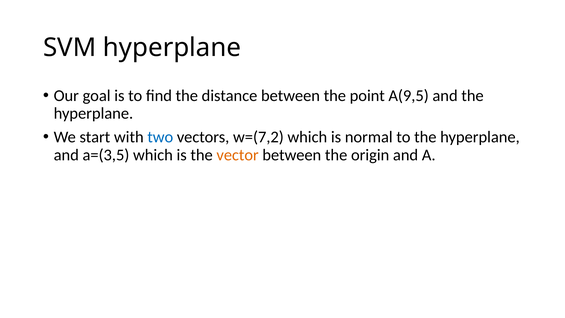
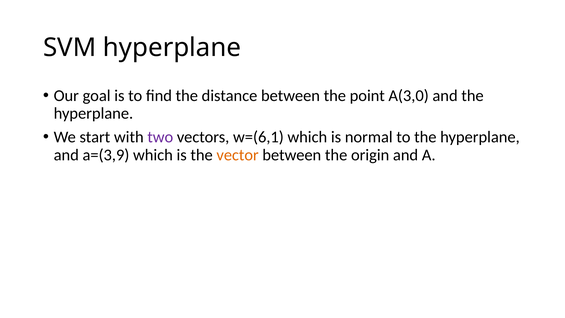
A(9,5: A(9,5 -> A(3,0
two colour: blue -> purple
w=(7,2: w=(7,2 -> w=(6,1
a=(3,5: a=(3,5 -> a=(3,9
